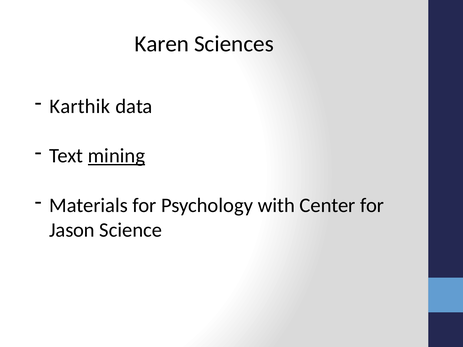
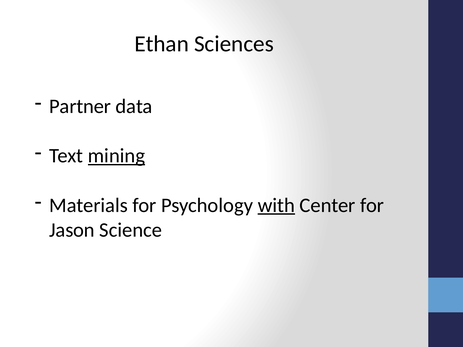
Karen: Karen -> Ethan
Karthik: Karthik -> Partner
with underline: none -> present
